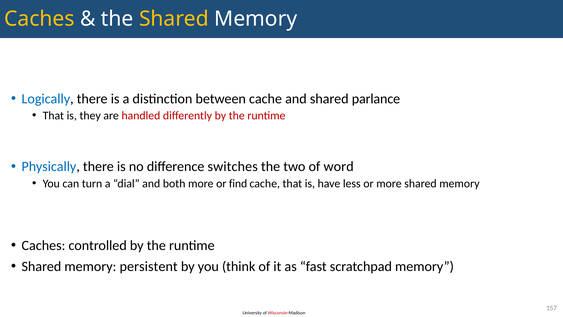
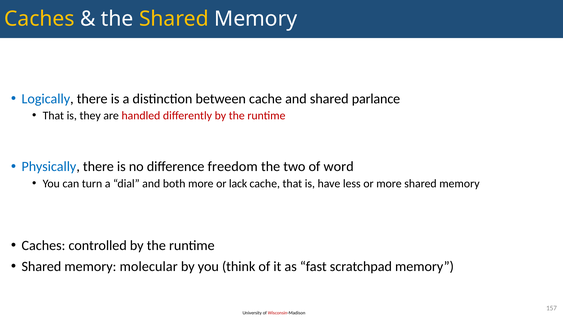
switches: switches -> freedom
find: find -> lack
persistent: persistent -> molecular
